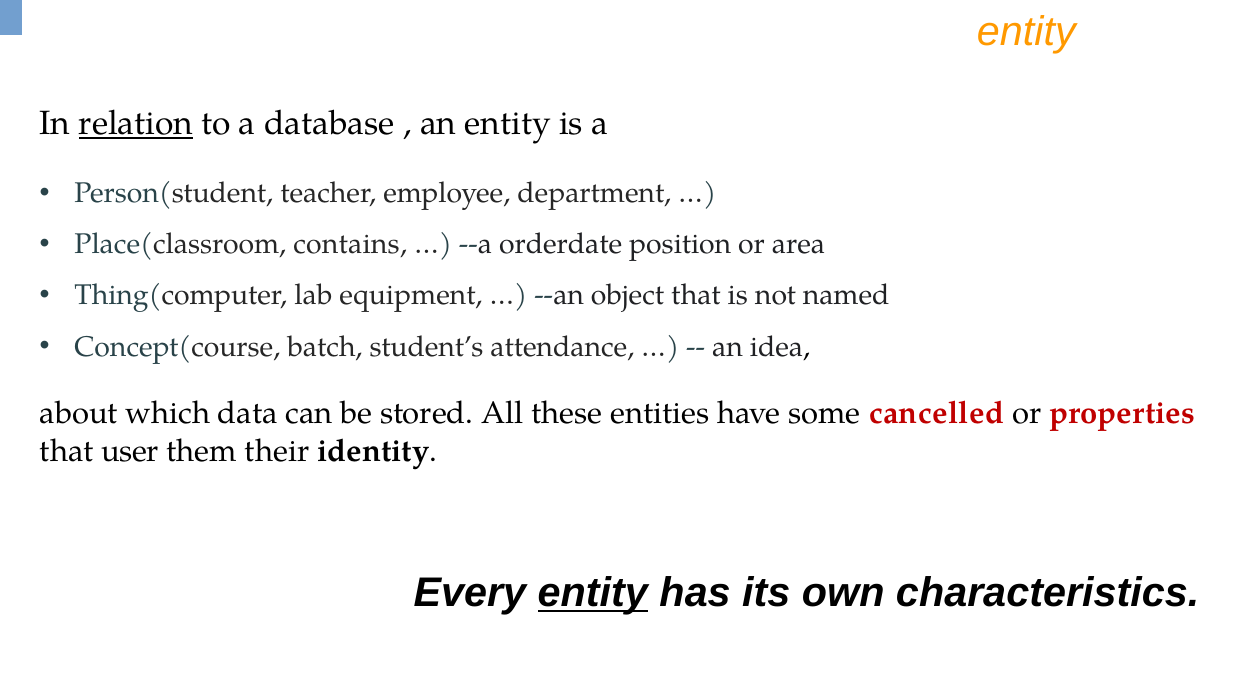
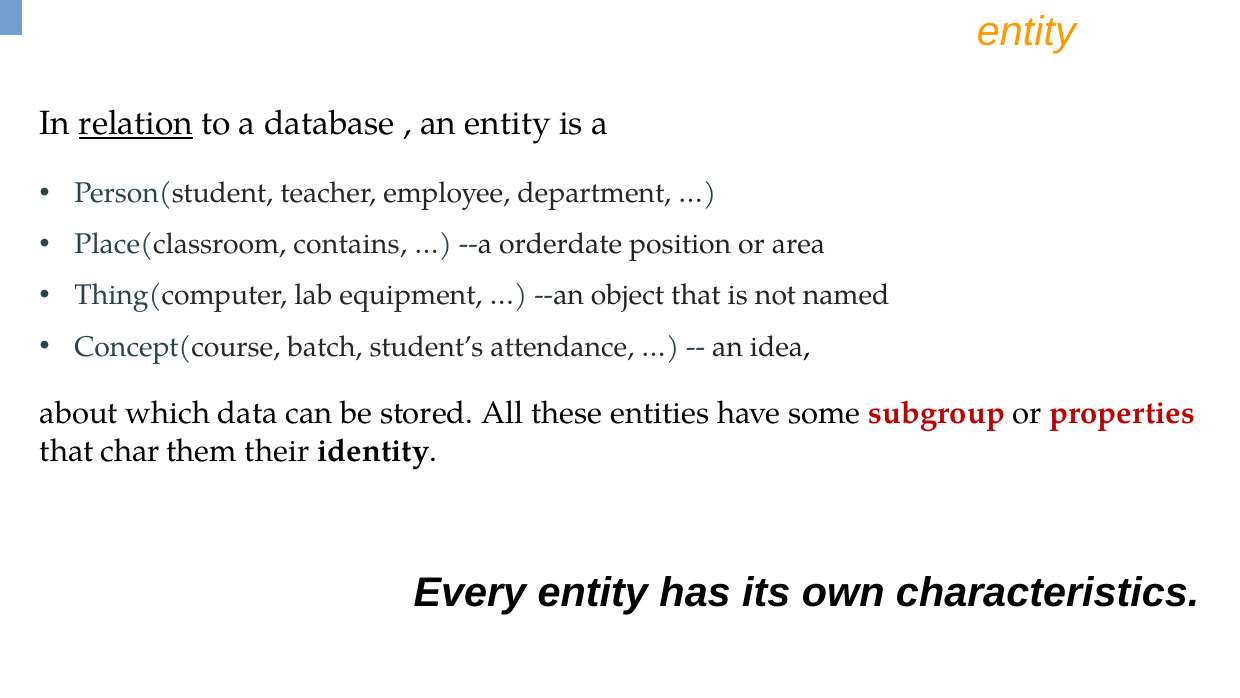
cancelled: cancelled -> subgroup
user: user -> char
entity at (593, 593) underline: present -> none
